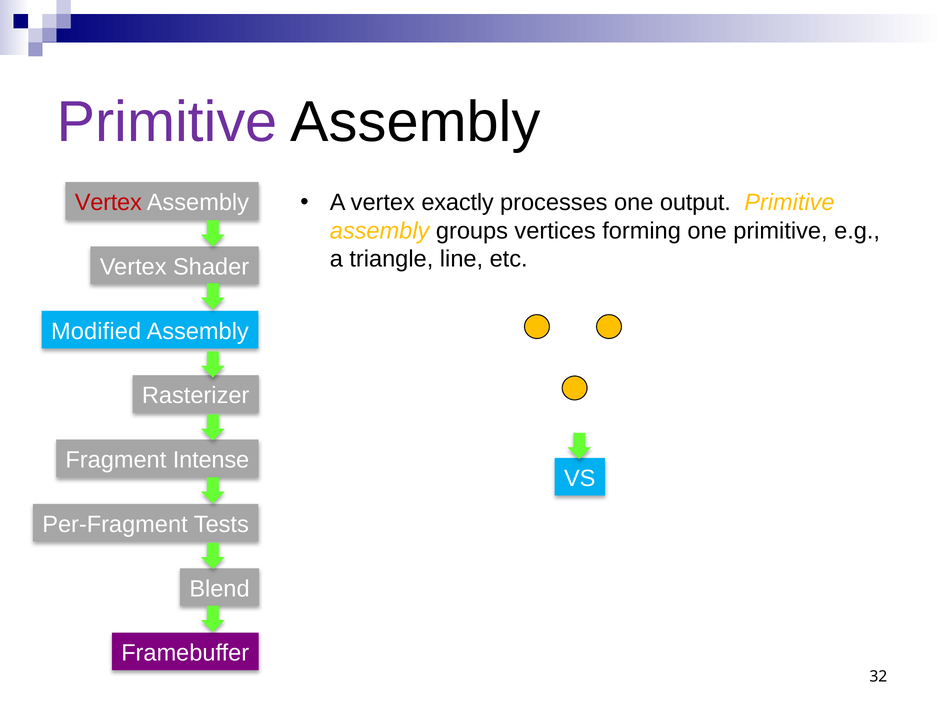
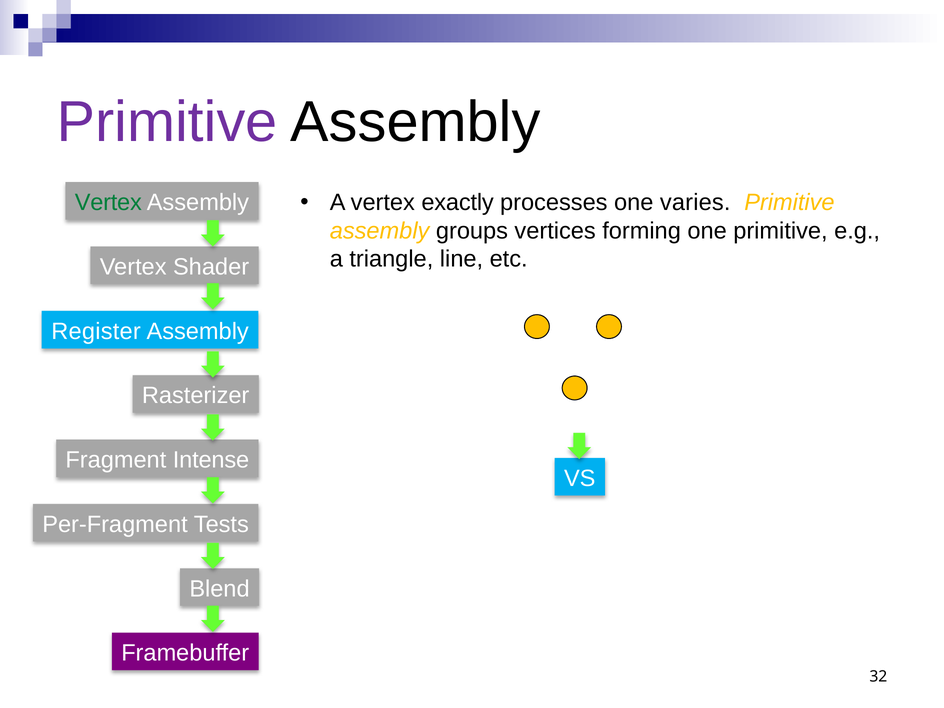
output: output -> varies
Vertex at (108, 203) colour: red -> green
Modified: Modified -> Register
